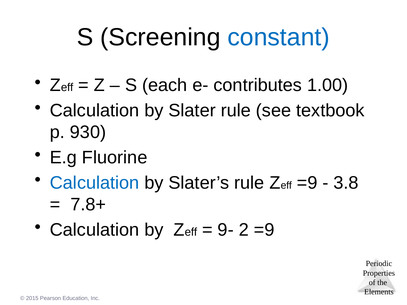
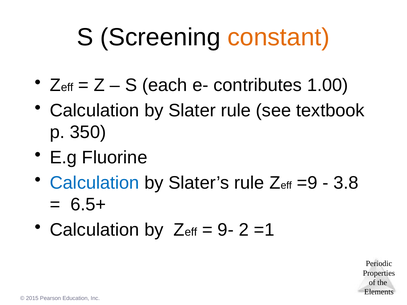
constant colour: blue -> orange
930: 930 -> 350
7.8+: 7.8+ -> 6.5+
2 =9: =9 -> =1
